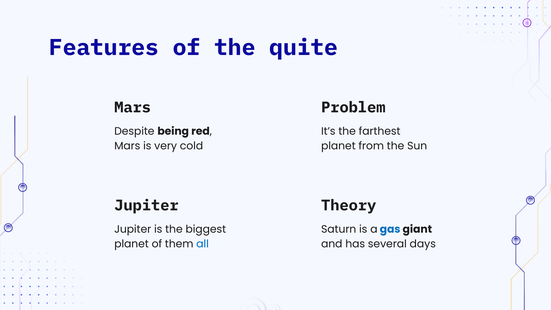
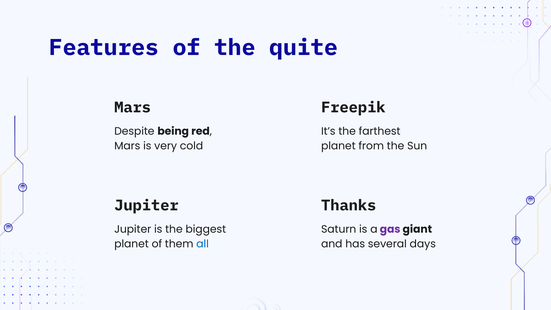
Problem: Problem -> Freepik
Theory: Theory -> Thanks
gas colour: blue -> purple
